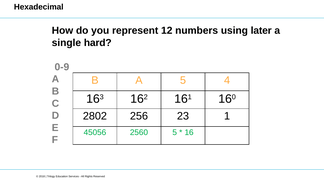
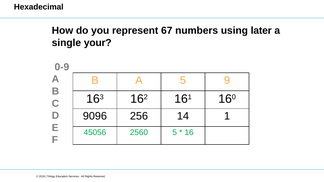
12: 12 -> 67
hard: hard -> your
4: 4 -> 9
2802: 2802 -> 9096
23: 23 -> 14
